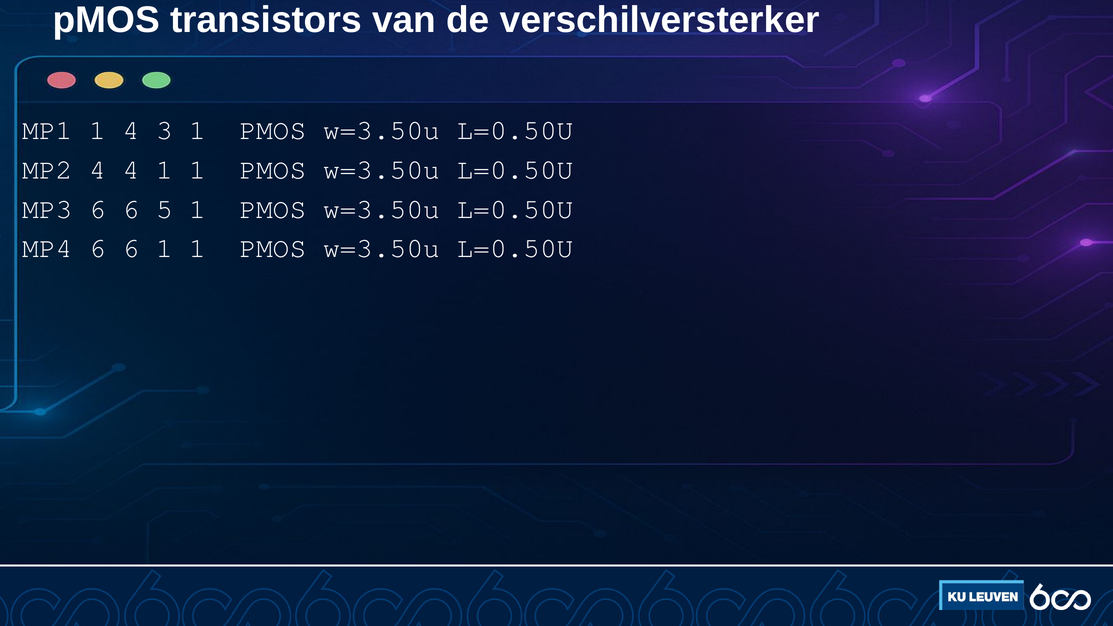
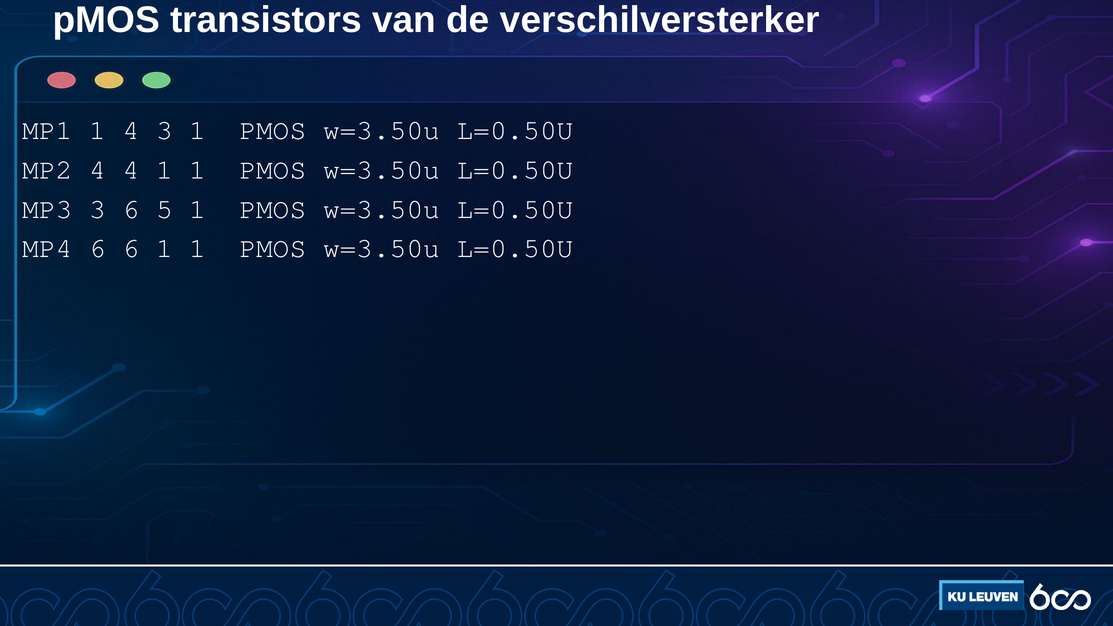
MP3 6: 6 -> 3
